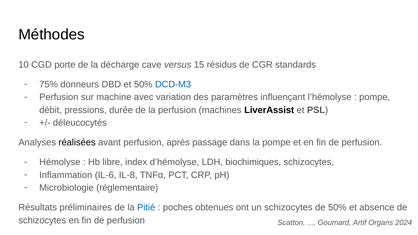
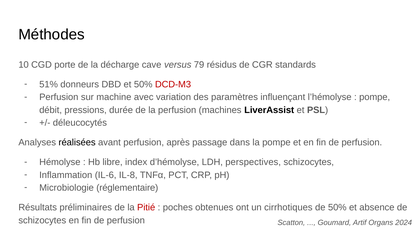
15: 15 -> 79
75%: 75% -> 51%
DCD-M3 colour: blue -> red
biochimiques: biochimiques -> perspectives
Pitié colour: blue -> red
un schizocytes: schizocytes -> cirrhotiques
